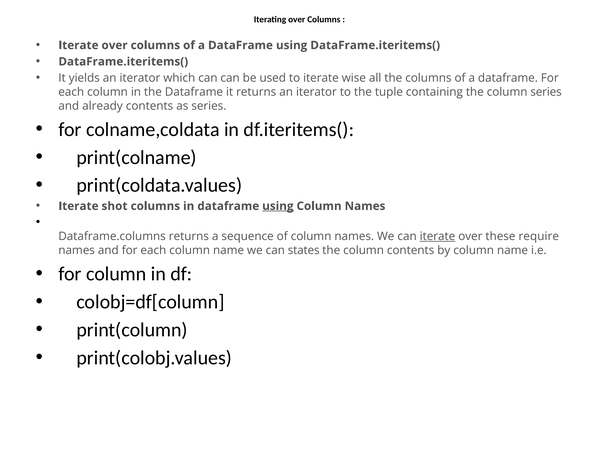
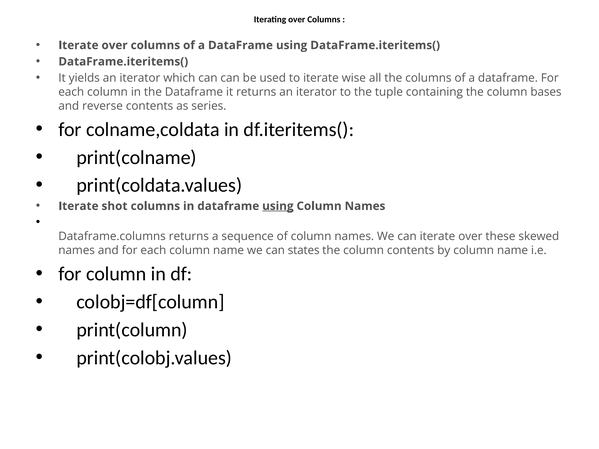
column series: series -> bases
already: already -> reverse
iterate at (437, 237) underline: present -> none
require: require -> skewed
